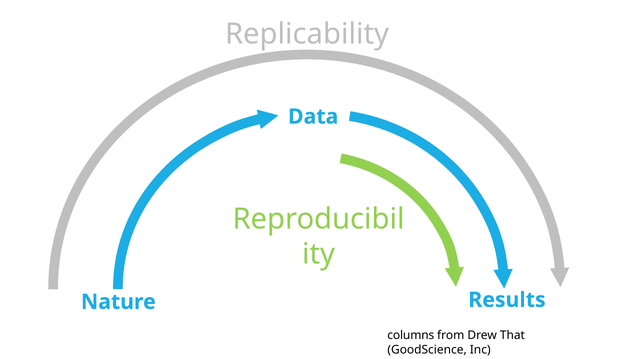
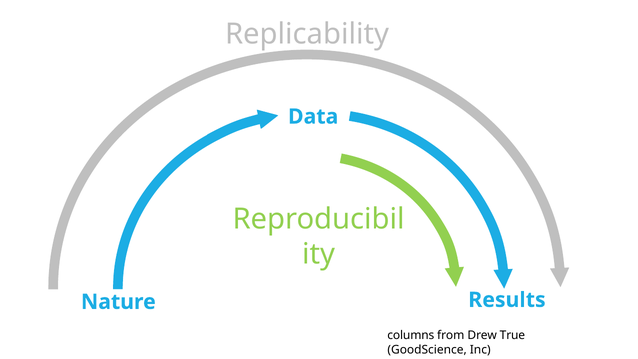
That: That -> True
